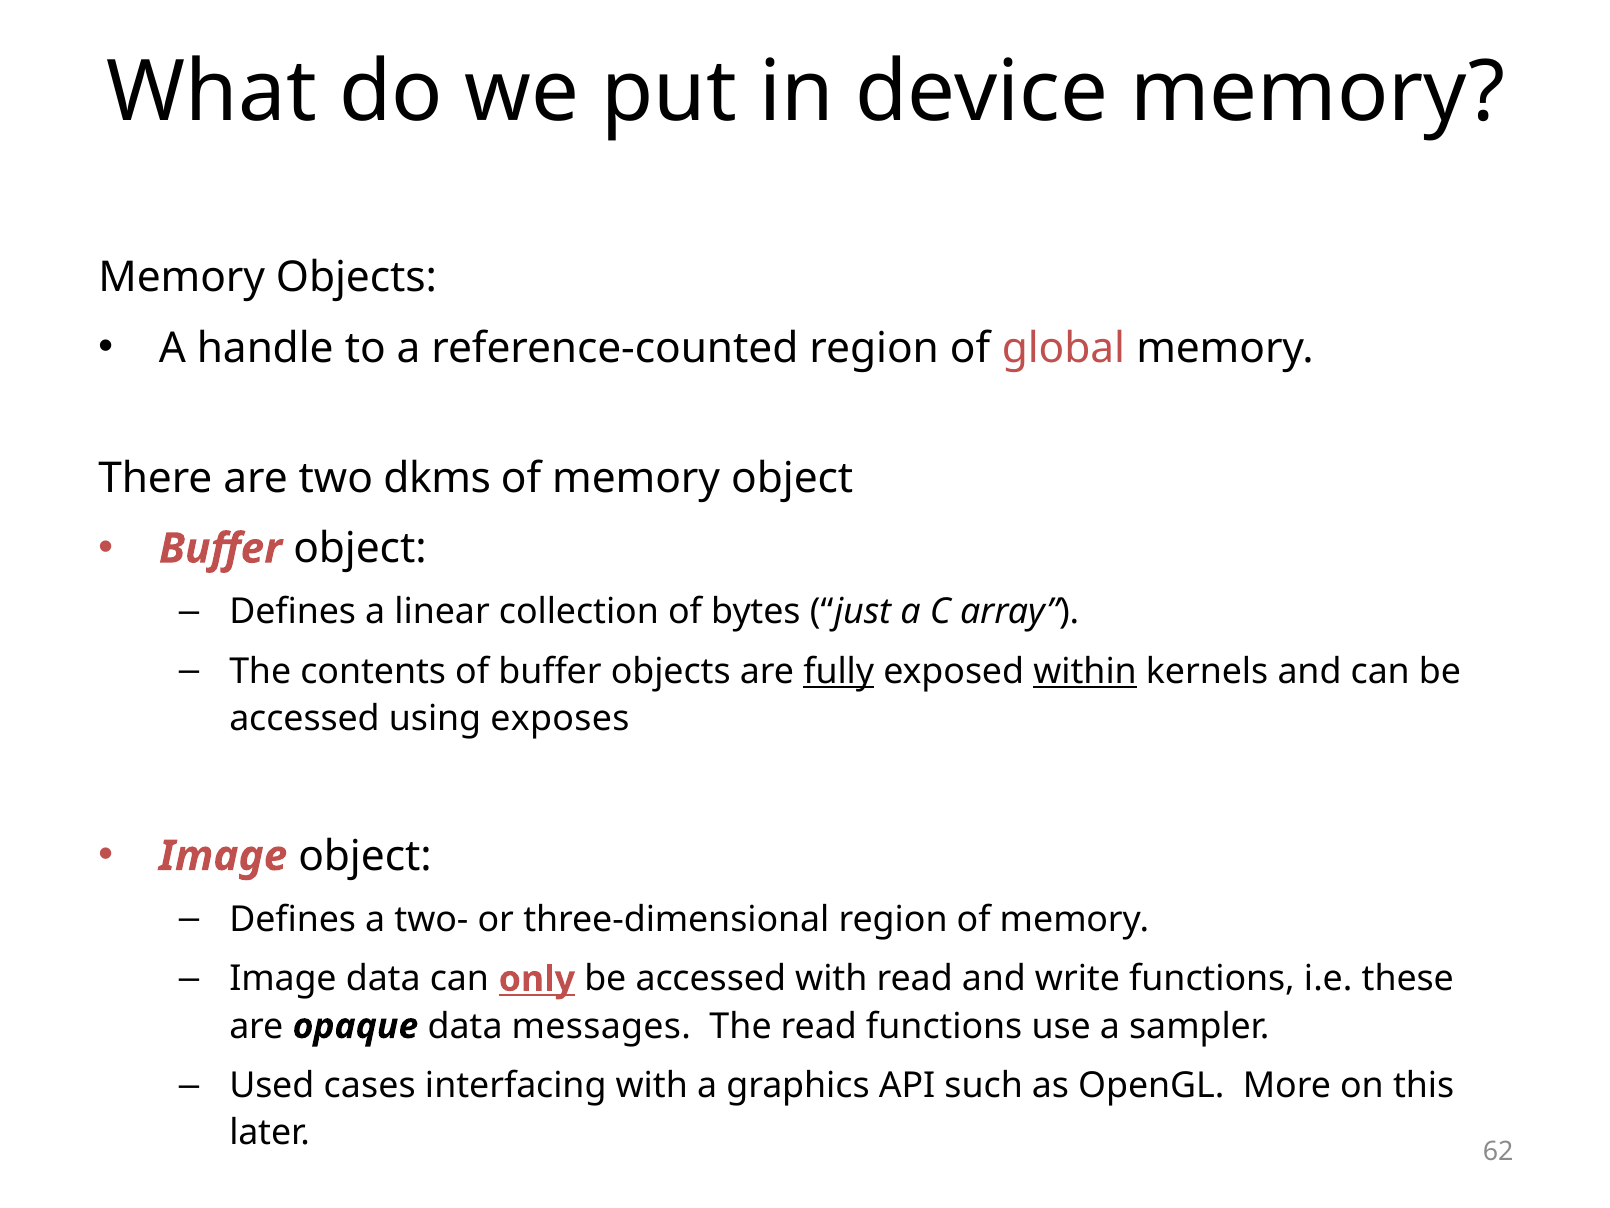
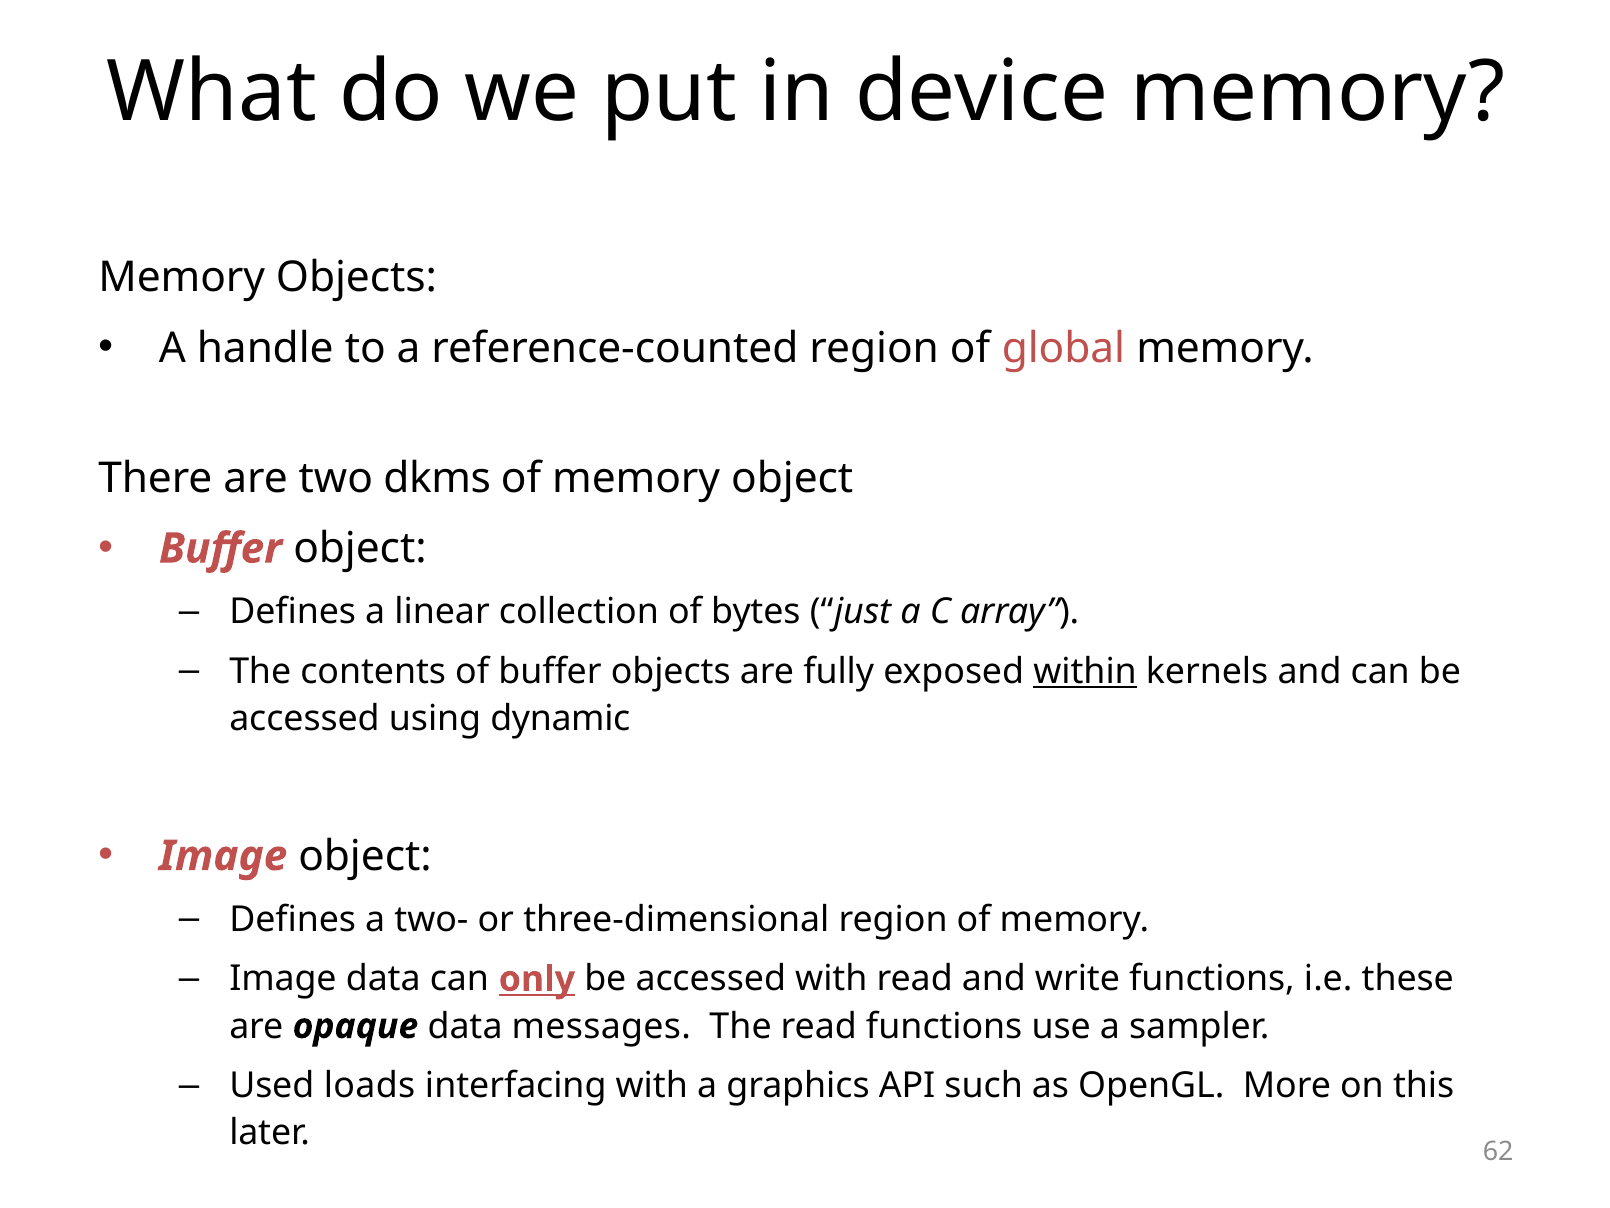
fully underline: present -> none
exposes: exposes -> dynamic
cases: cases -> loads
